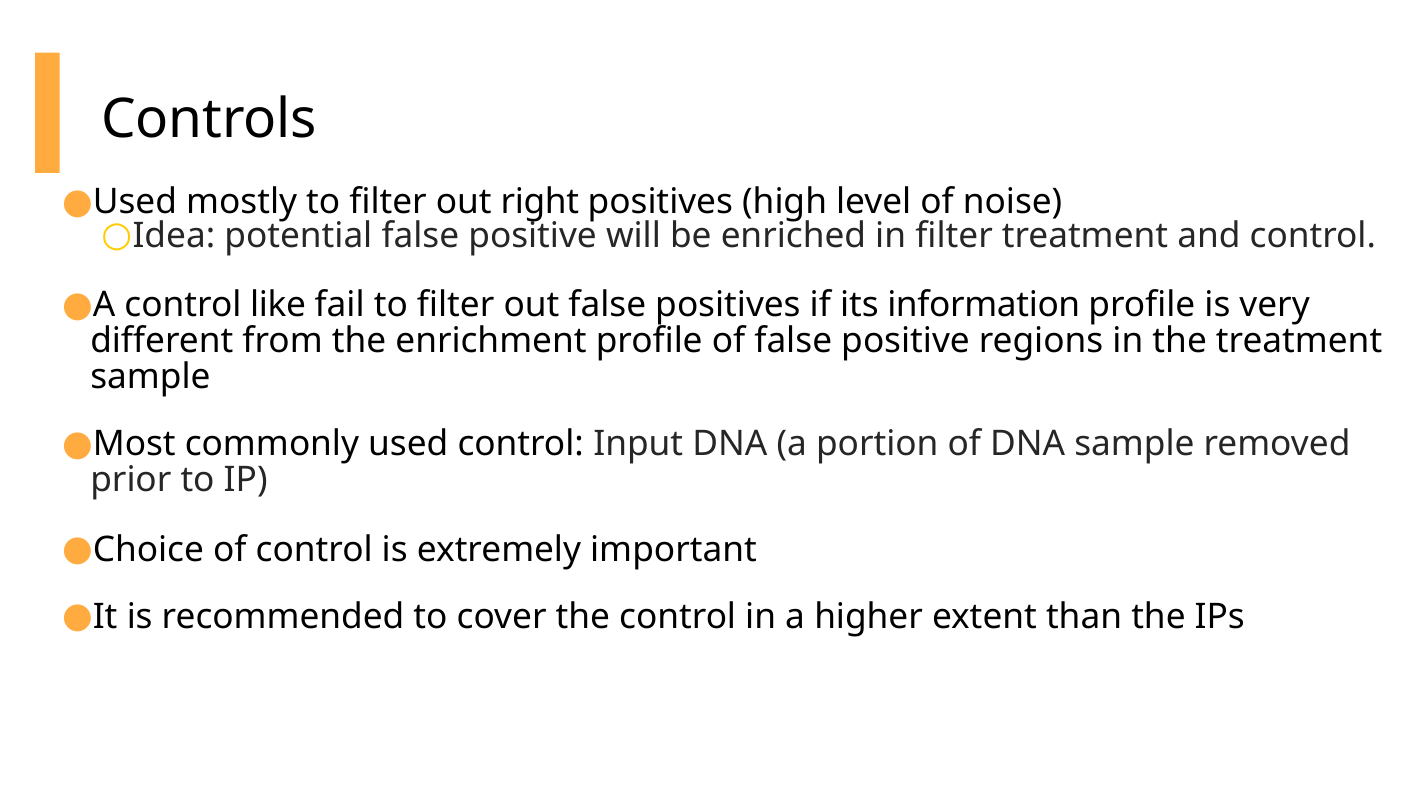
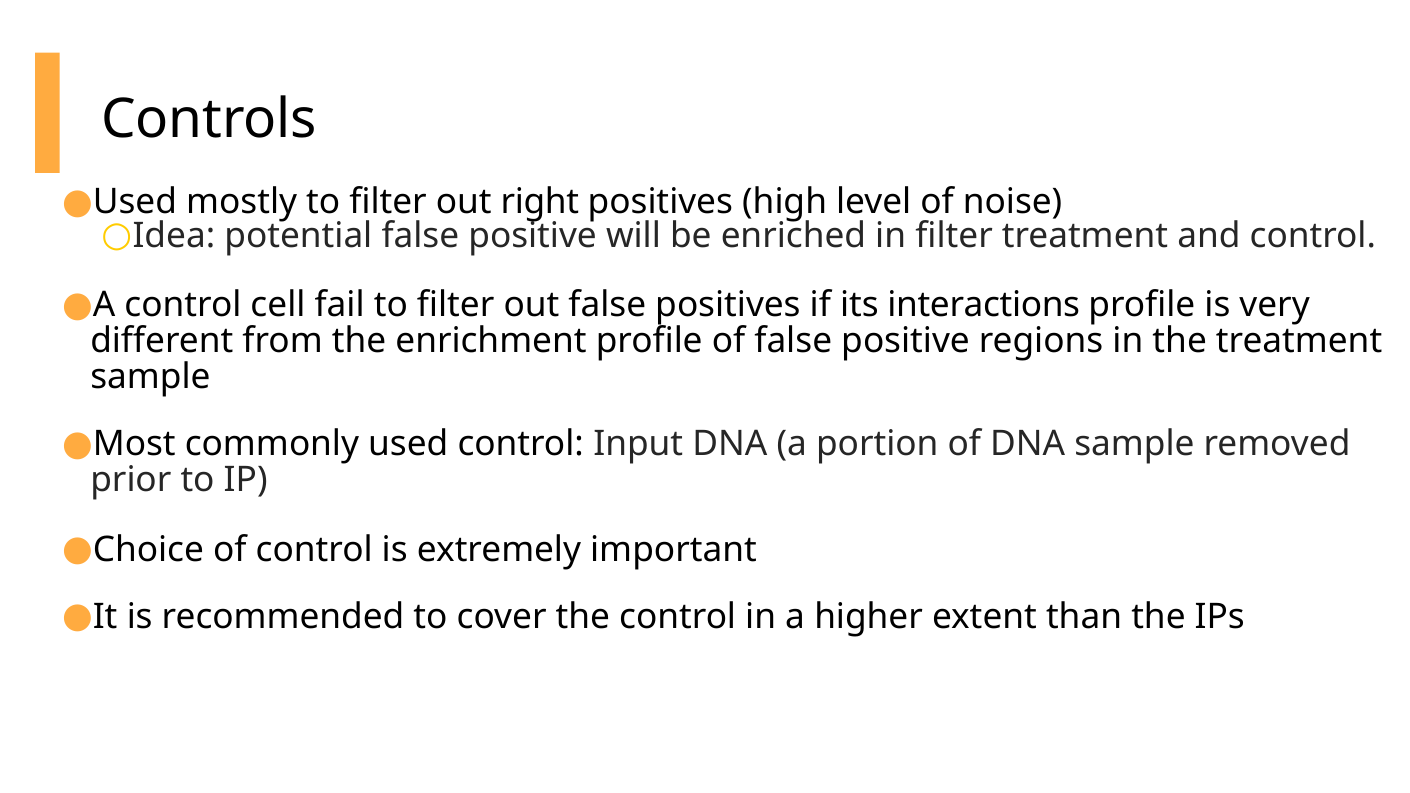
like: like -> cell
information: information -> interactions
